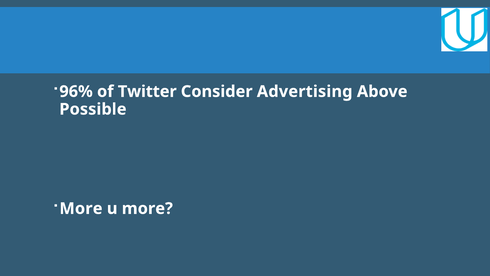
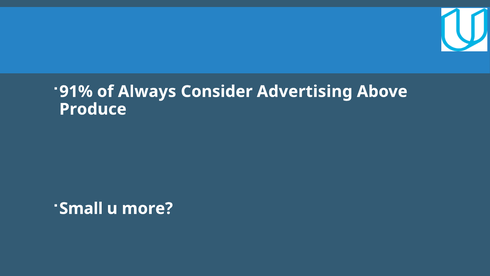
96%: 96% -> 91%
Twitter: Twitter -> Always
Possible: Possible -> Produce
More at (81, 208): More -> Small
